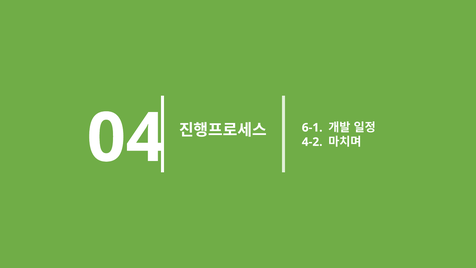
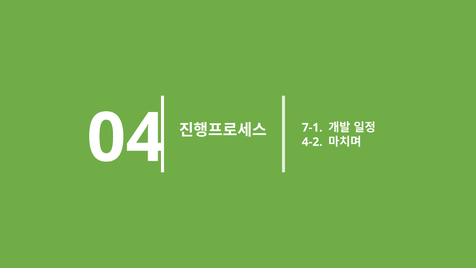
6-1: 6-1 -> 7-1
